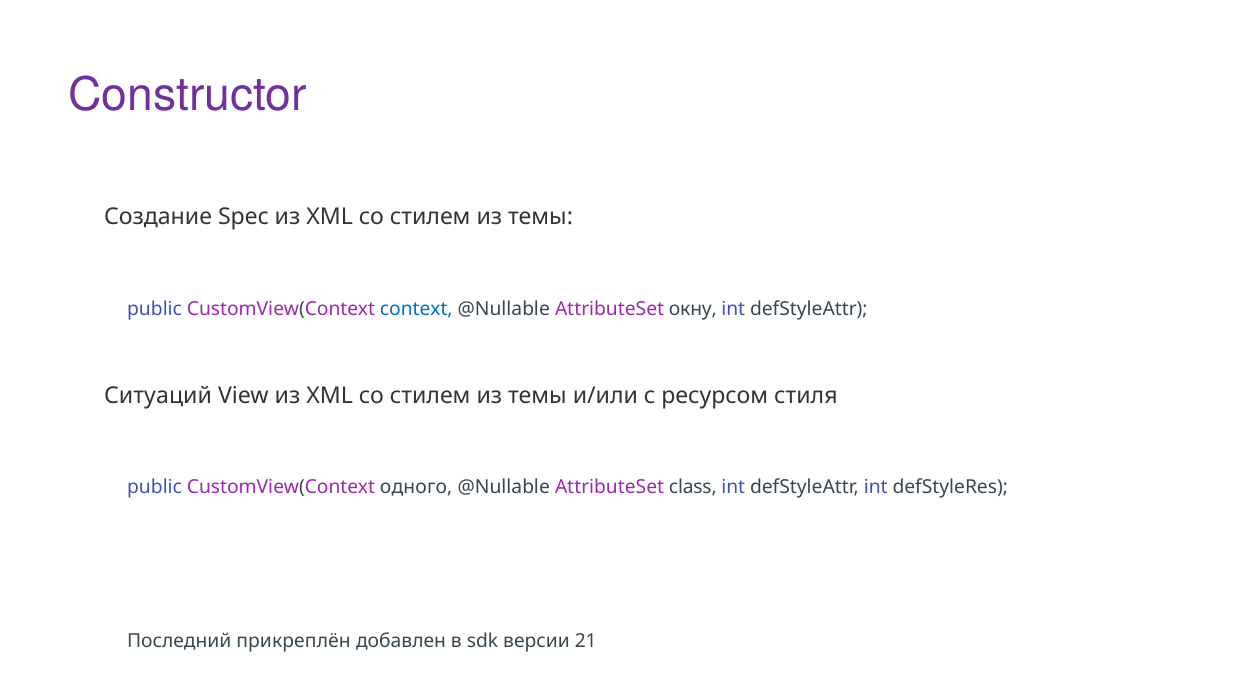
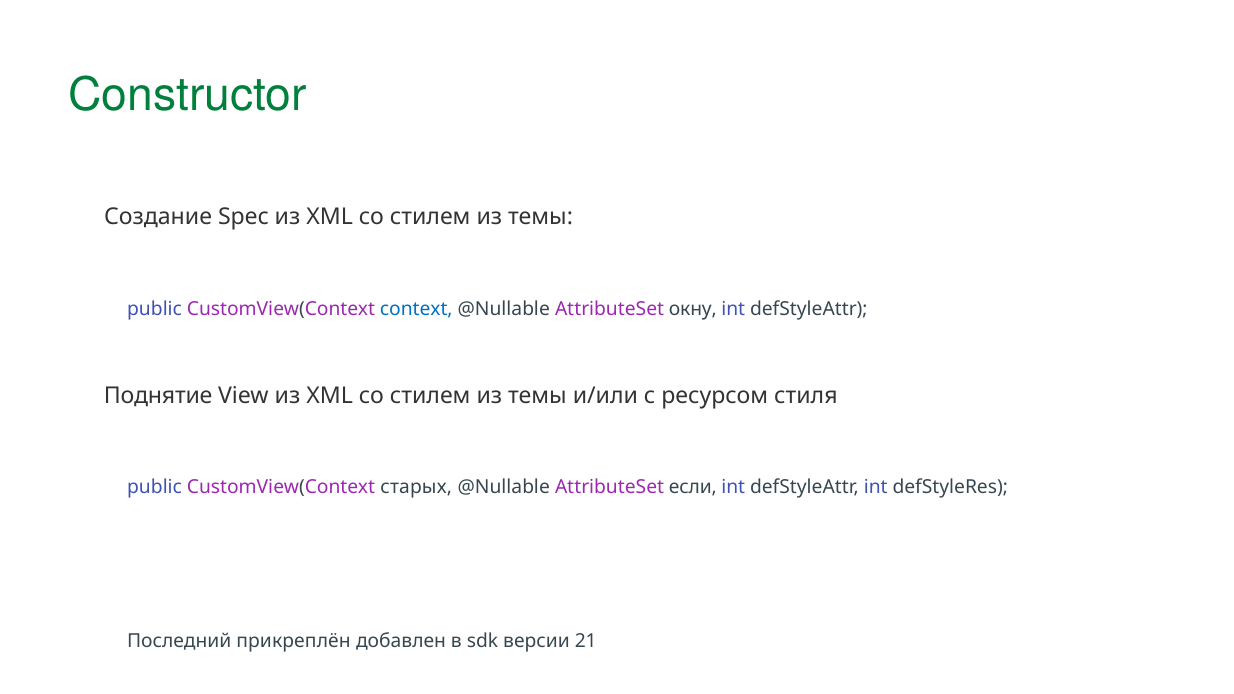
Constructor colour: purple -> green
Ситуаций: Ситуаций -> Поднятие
одного: одного -> старых
class: class -> если
